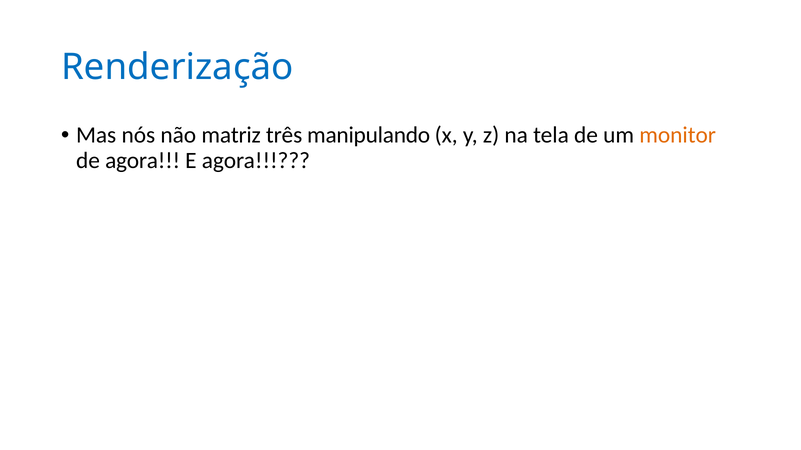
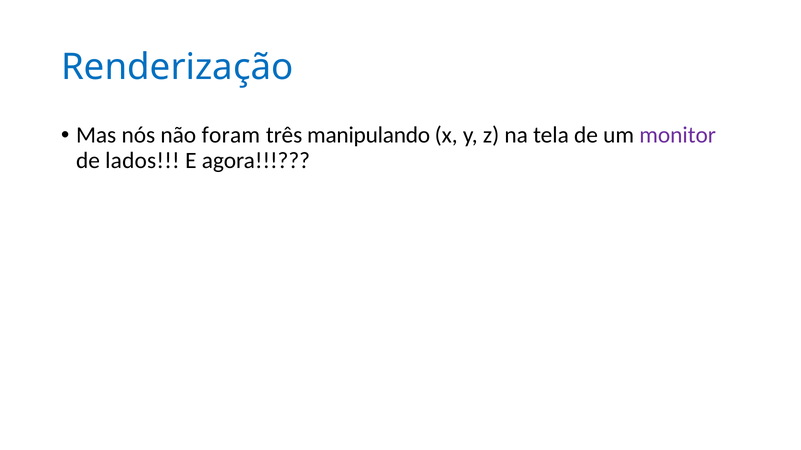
matriz: matriz -> foram
monitor colour: orange -> purple
de agora: agora -> lados
